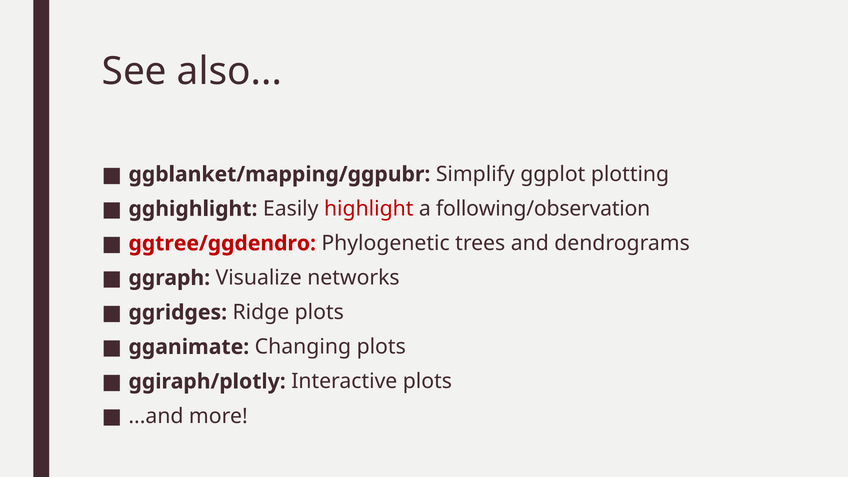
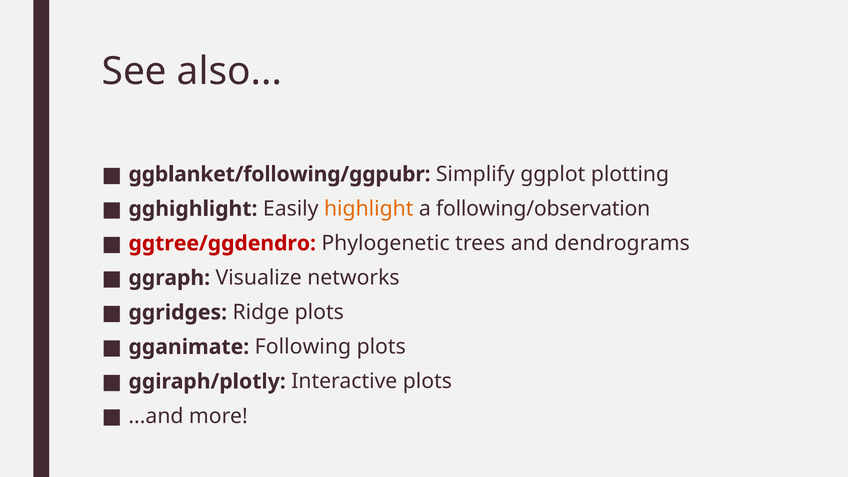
ggblanket/mapping/ggpubr: ggblanket/mapping/ggpubr -> ggblanket/following/ggpubr
highlight colour: red -> orange
Changing: Changing -> Following
